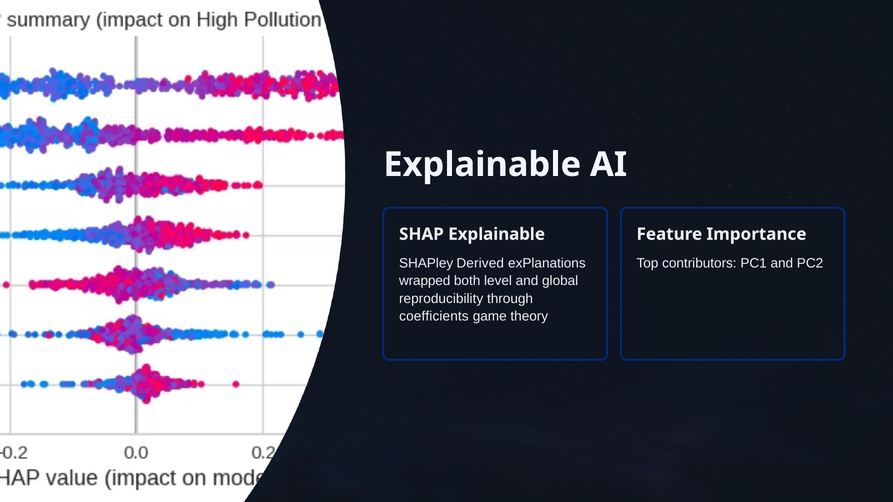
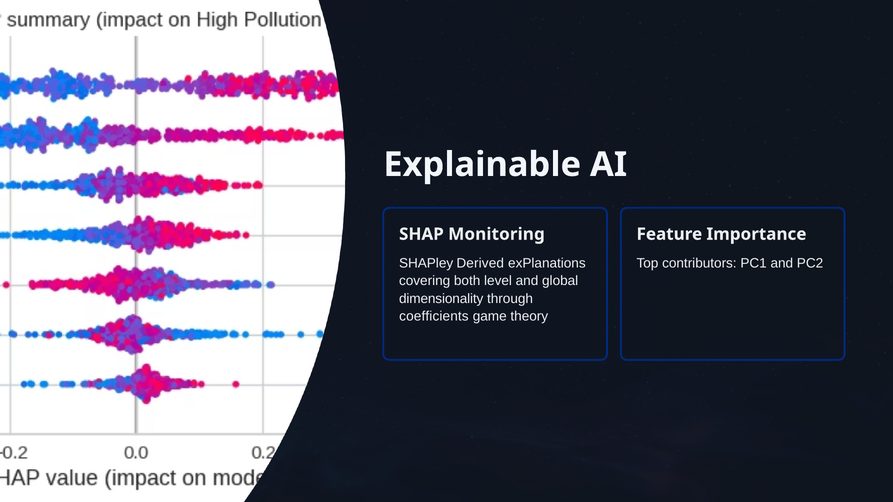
SHAP Explainable: Explainable -> Monitoring
wrapped: wrapped -> covering
reproducibility: reproducibility -> dimensionality
